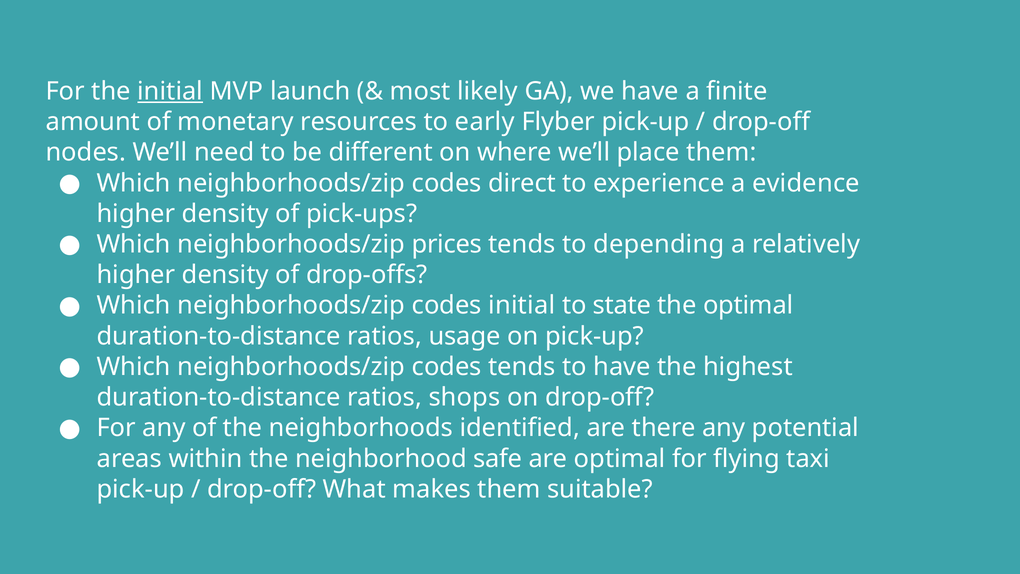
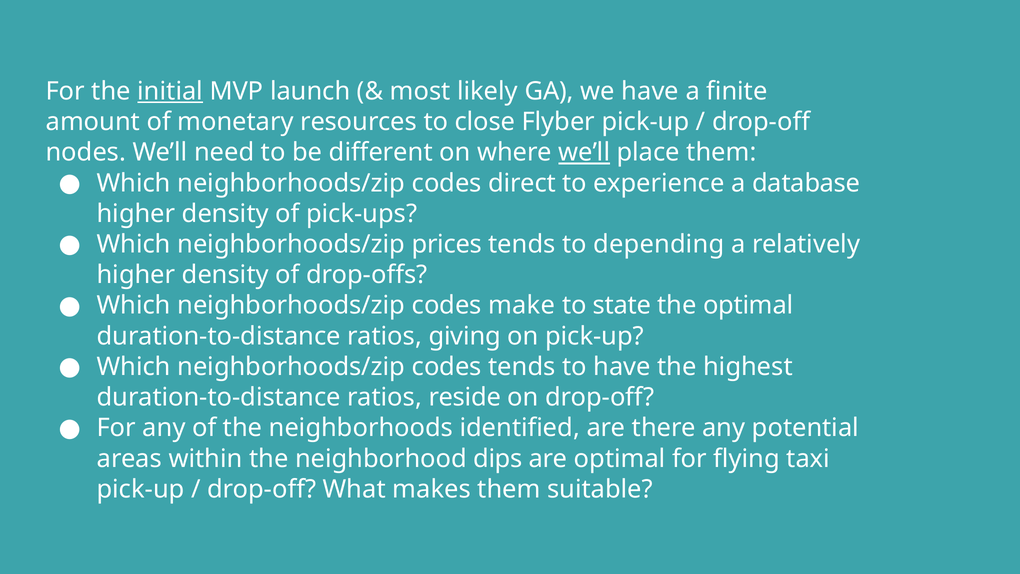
early: early -> close
we’ll at (584, 152) underline: none -> present
evidence: evidence -> database
codes initial: initial -> make
usage: usage -> giving
shops: shops -> reside
safe: safe -> dips
